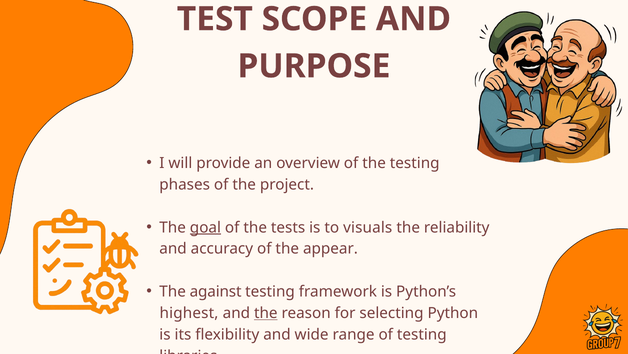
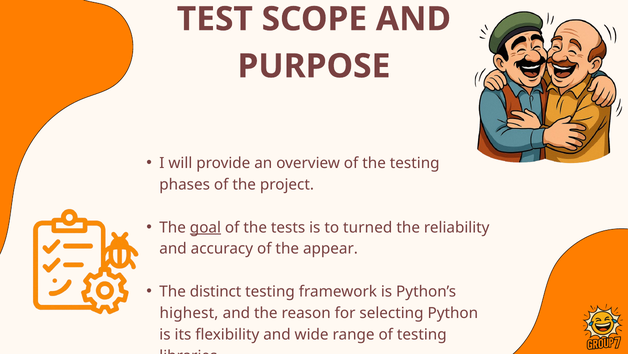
visuals: visuals -> turned
against: against -> distinct
the at (266, 312) underline: present -> none
